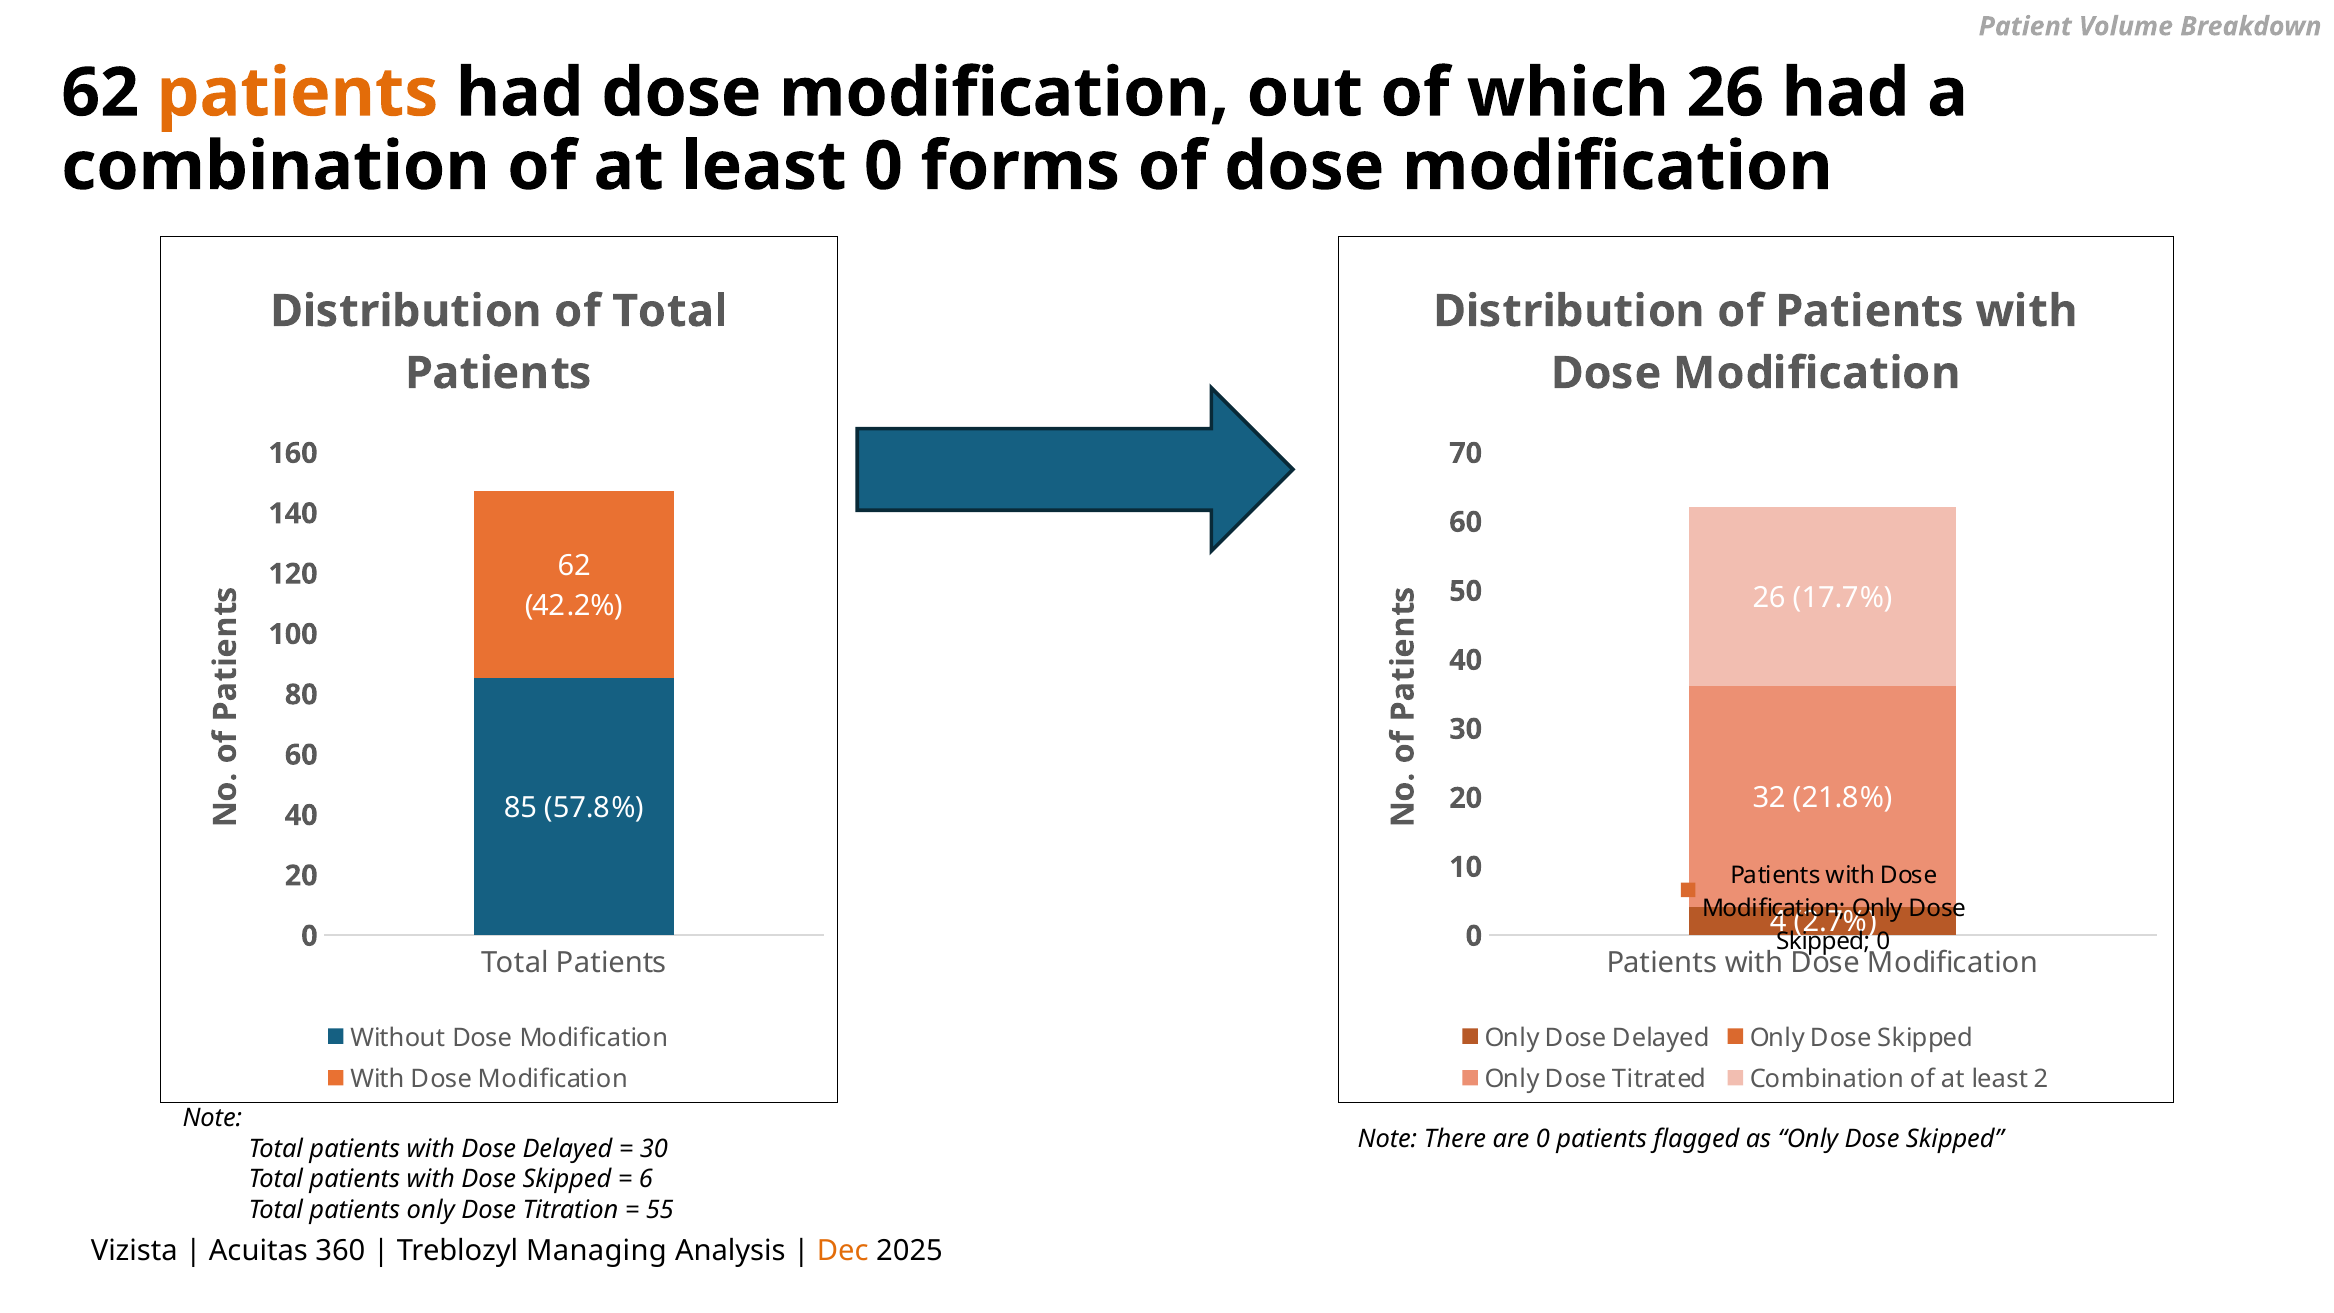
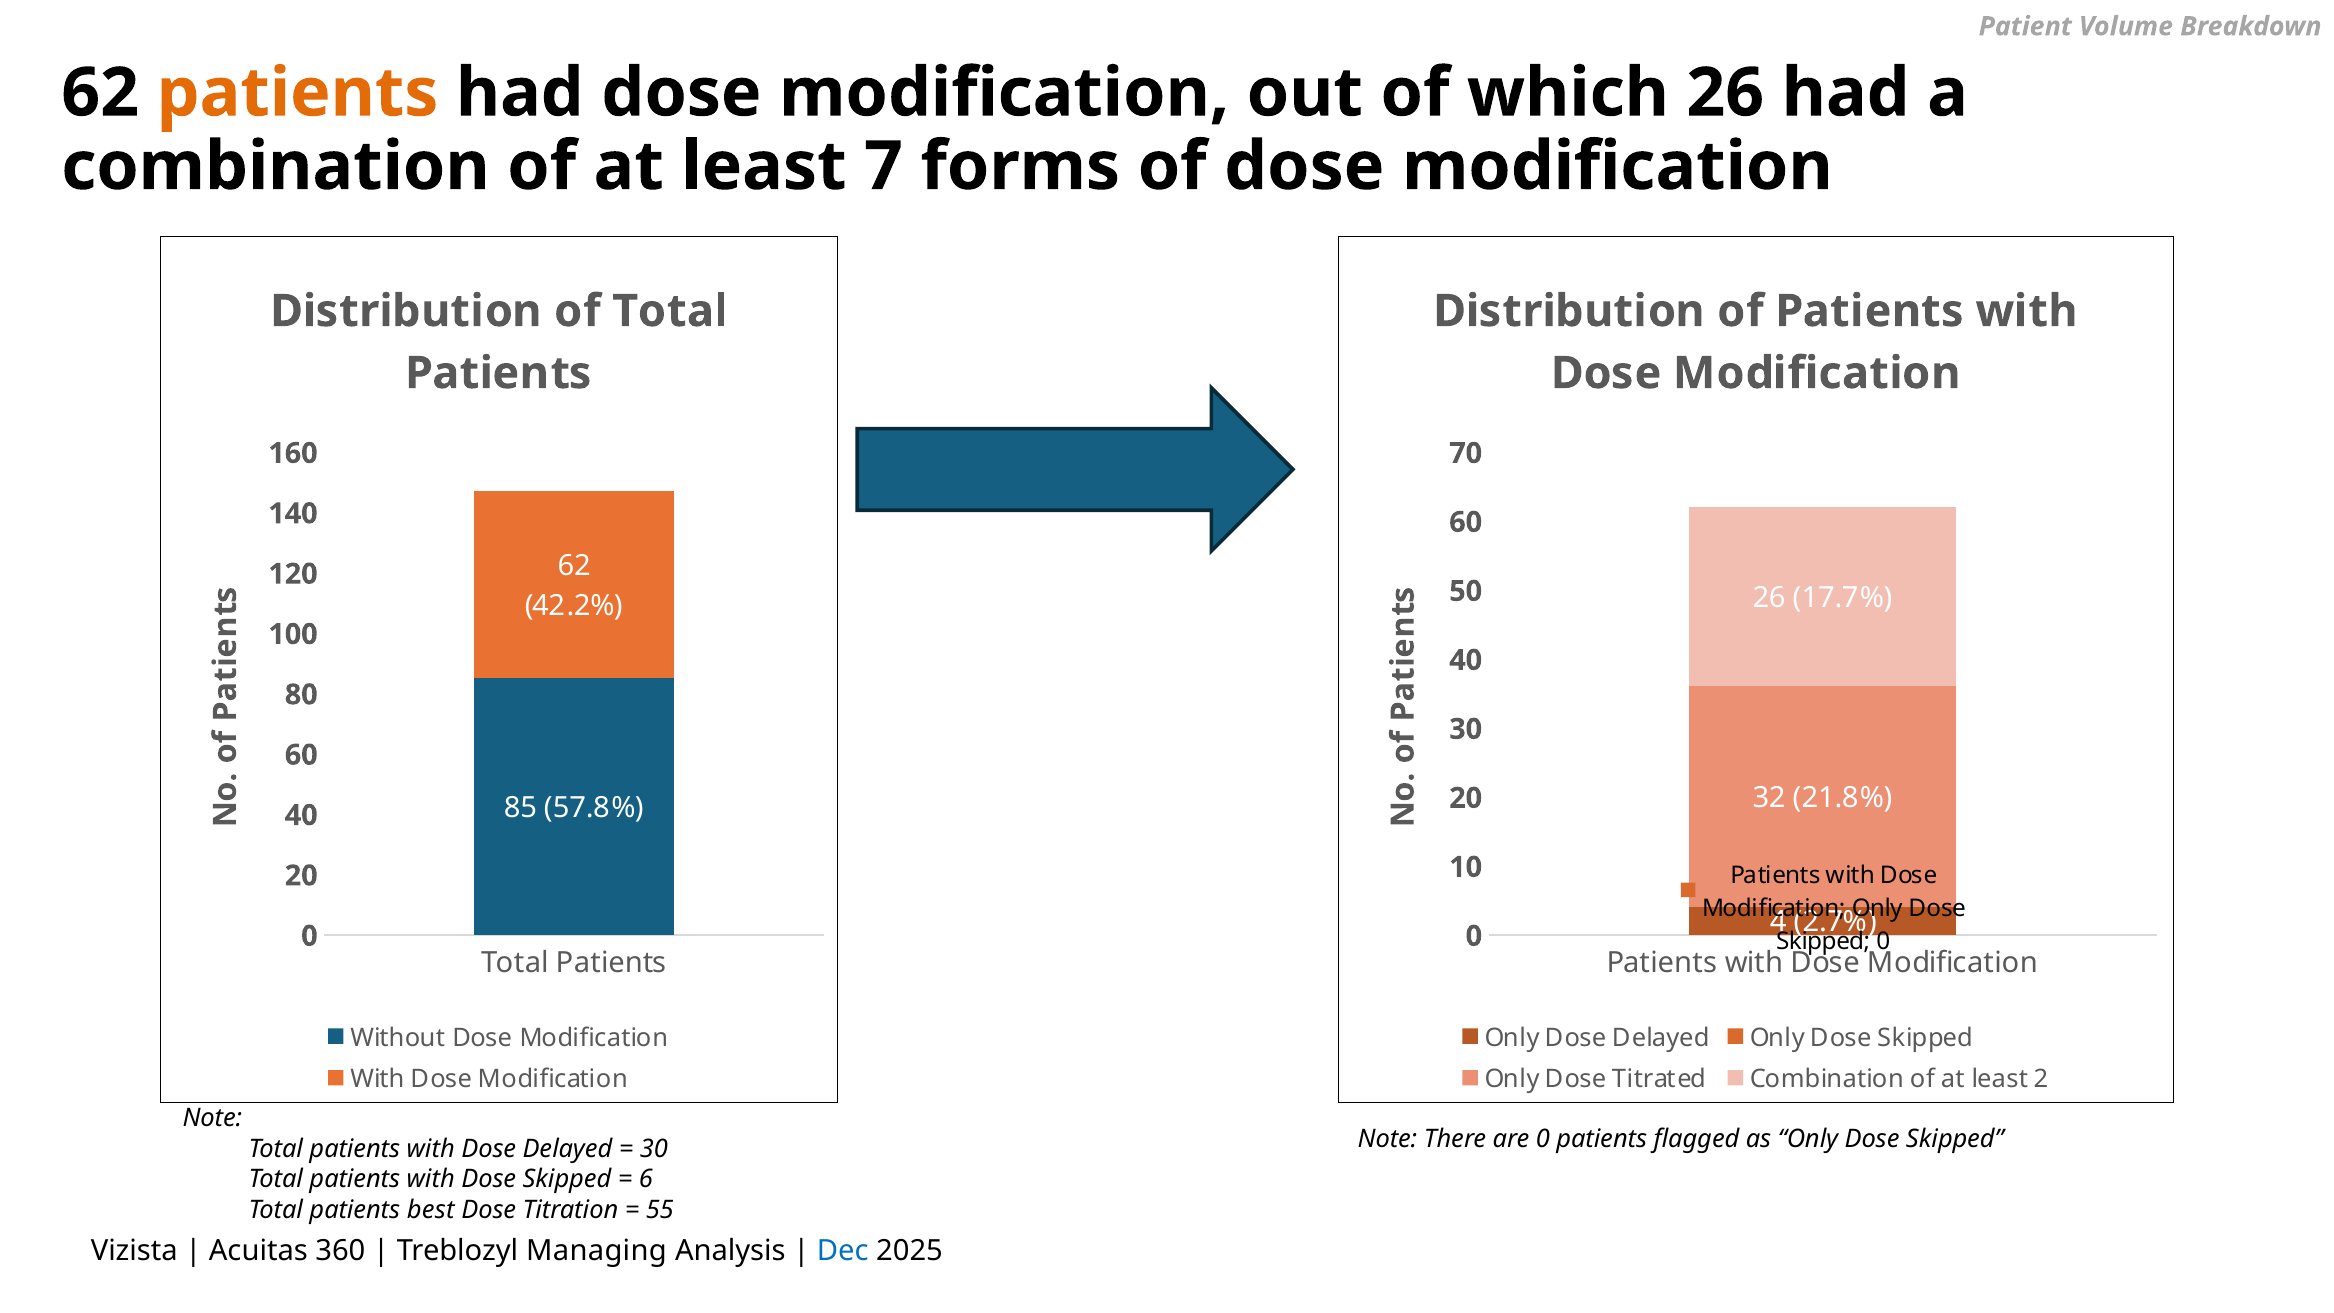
least 0: 0 -> 7
patients only: only -> best
Dec colour: orange -> blue
